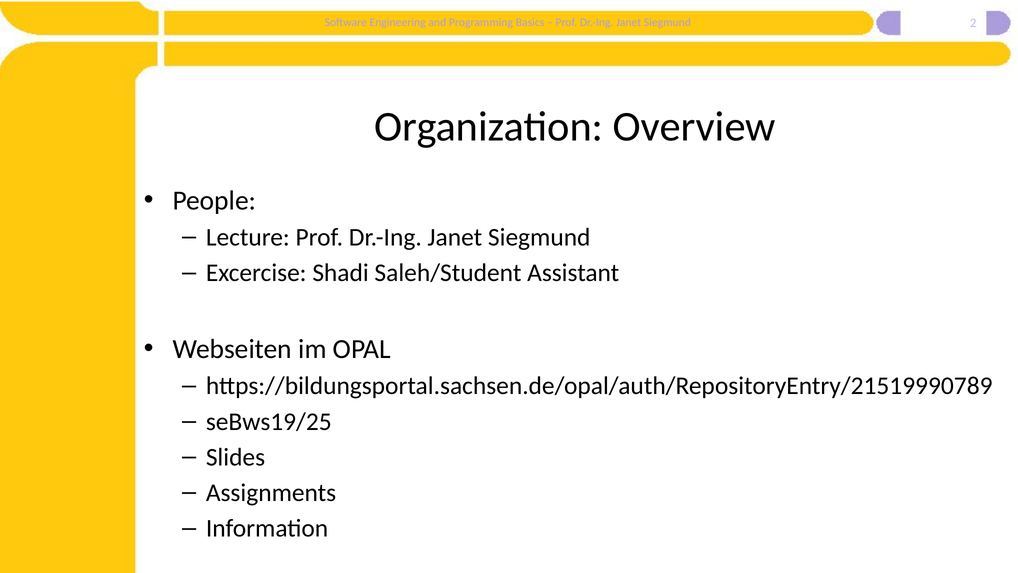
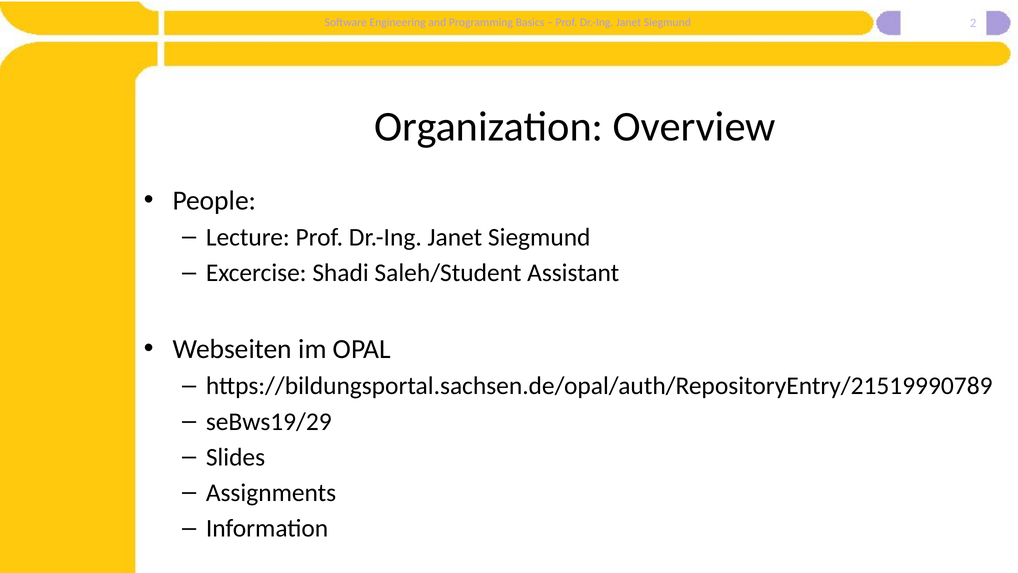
seBws19/25: seBws19/25 -> seBws19/29
